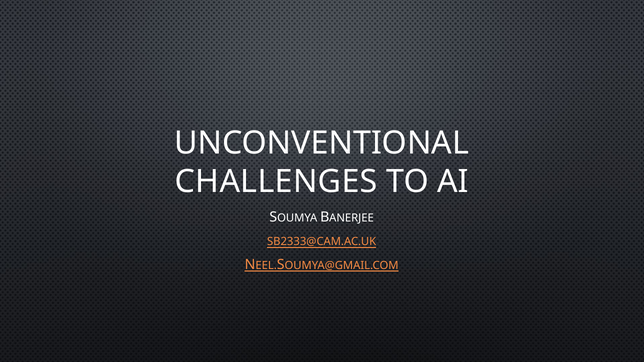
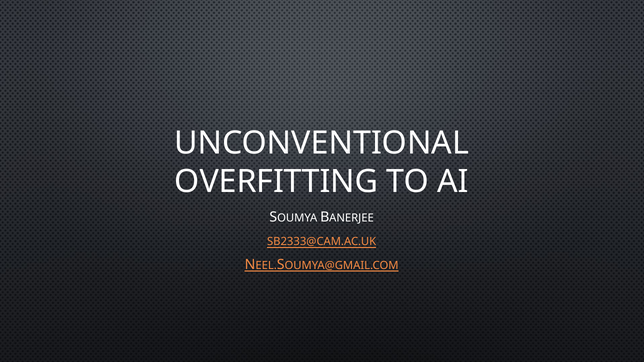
CHALLENGES: CHALLENGES -> OVERFITTING
